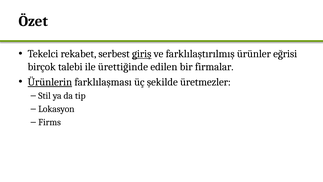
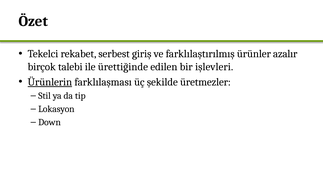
giriş underline: present -> none
eğrisi: eğrisi -> azalır
firmalar: firmalar -> işlevleri
Firms: Firms -> Down
